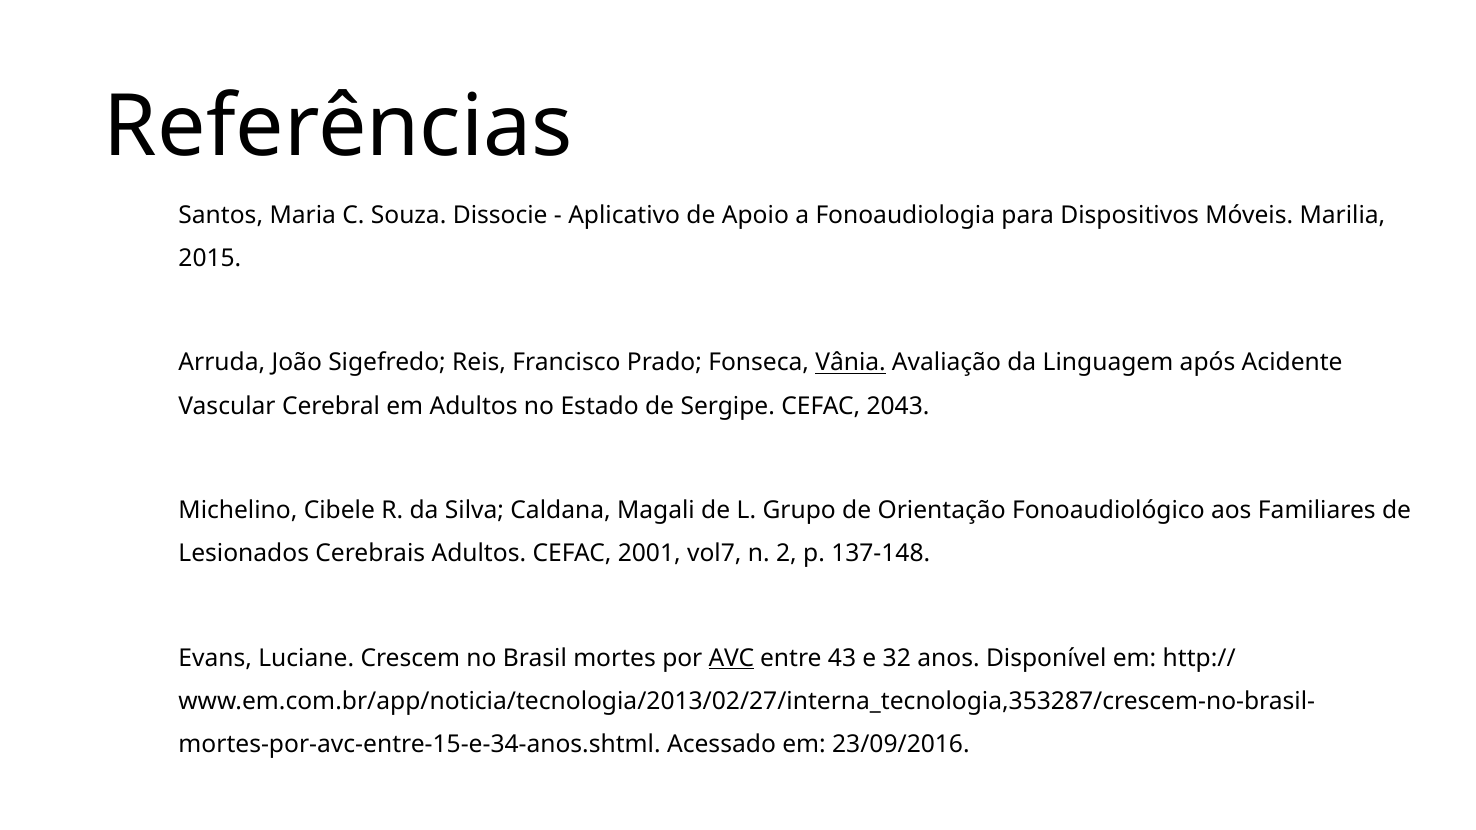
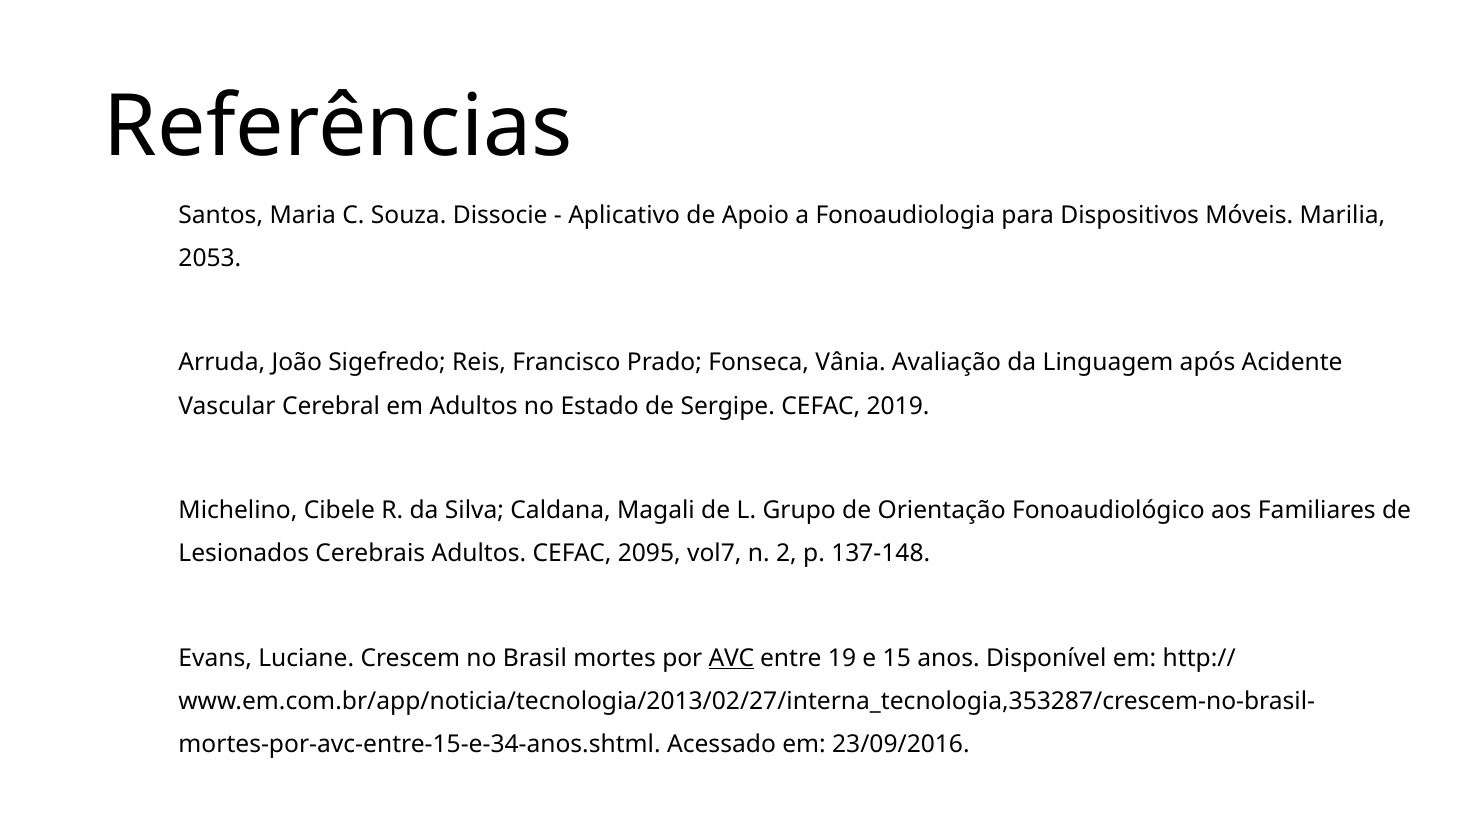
2015: 2015 -> 2053
Vânia underline: present -> none
2043: 2043 -> 2019
2001: 2001 -> 2095
43: 43 -> 19
32: 32 -> 15
